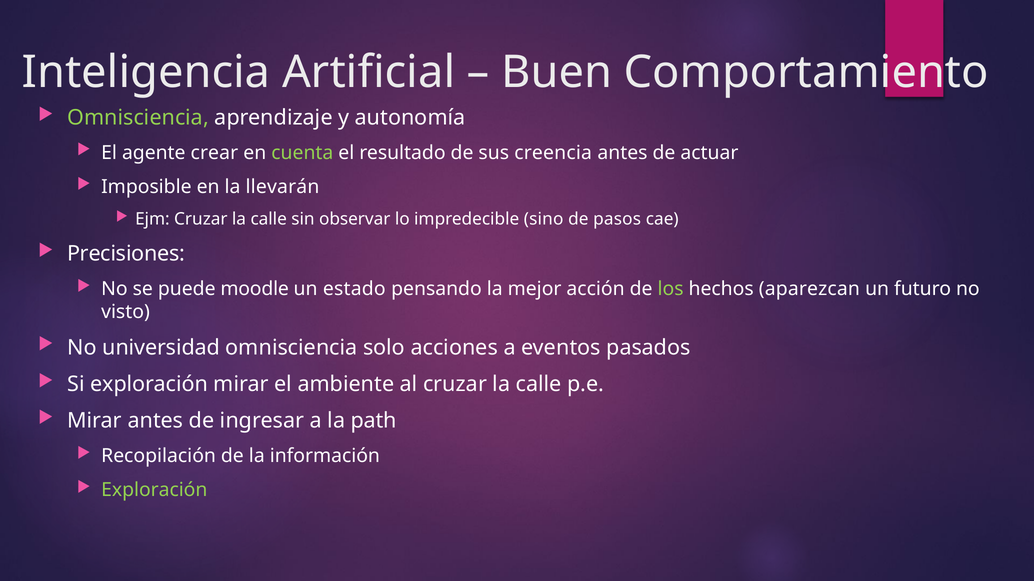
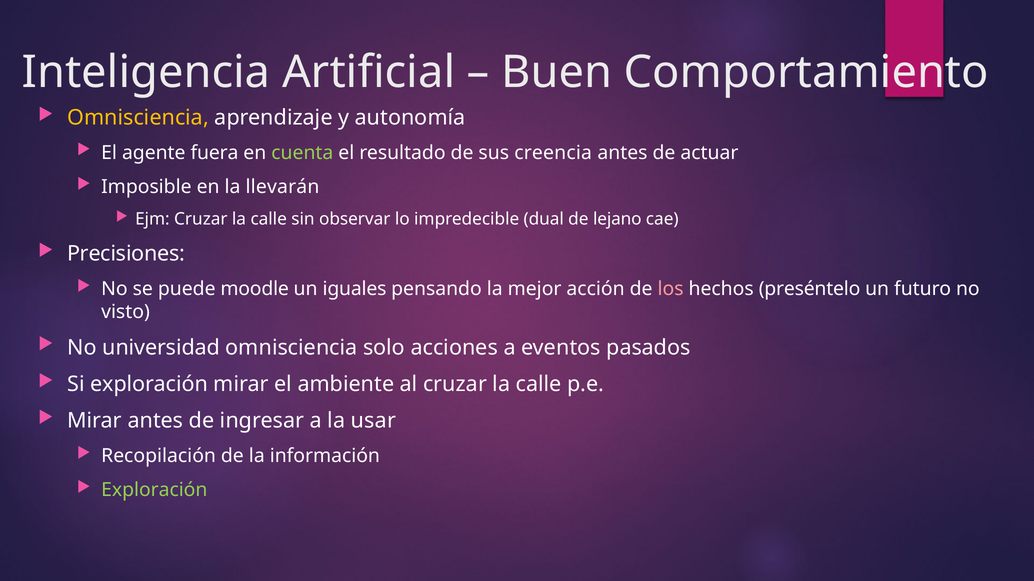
Omnisciencia at (138, 118) colour: light green -> yellow
crear: crear -> fuera
sino: sino -> dual
pasos: pasos -> lejano
estado: estado -> iguales
los colour: light green -> pink
aparezcan: aparezcan -> preséntelo
path: path -> usar
